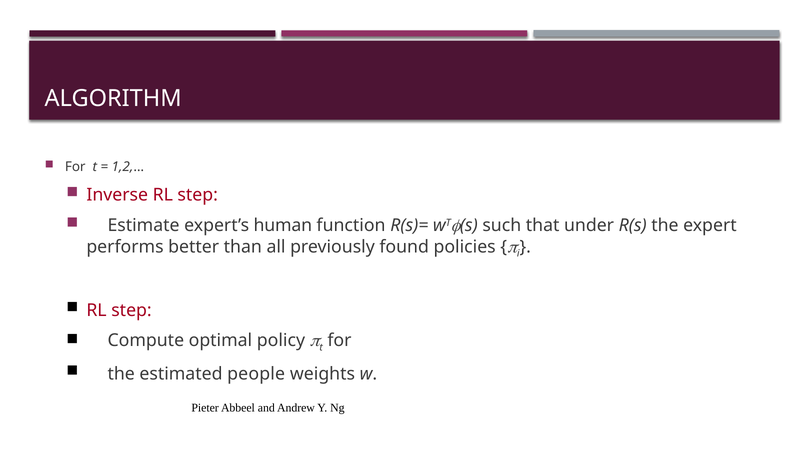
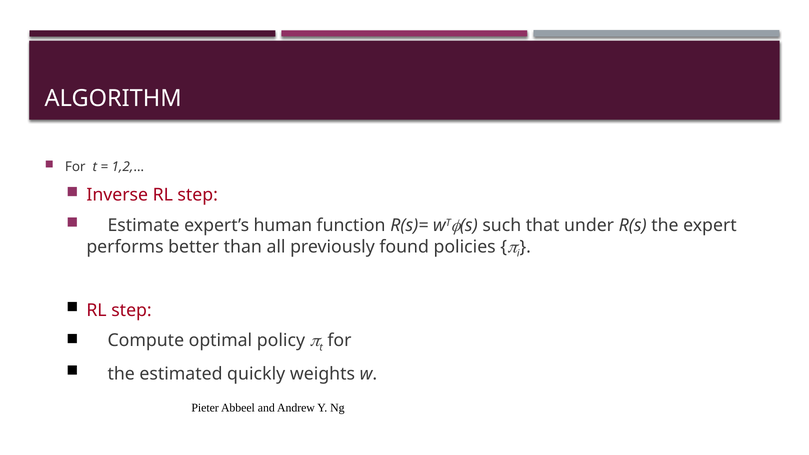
people: people -> quickly
